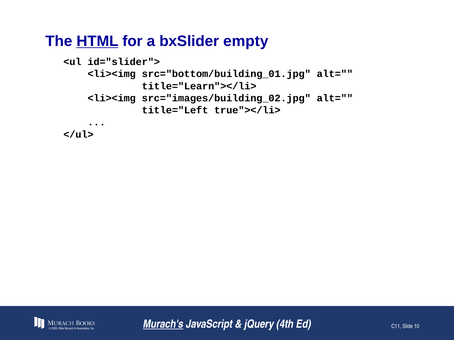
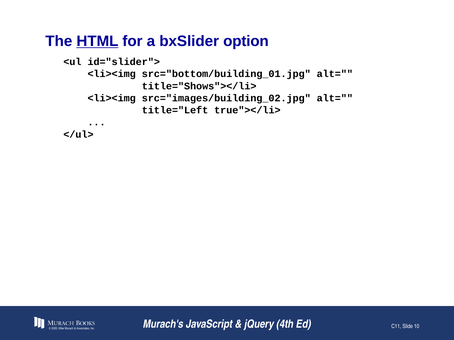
empty: empty -> option
title="Learn"></li>: title="Learn"></li> -> title="Shows"></li>
Murach's underline: present -> none
